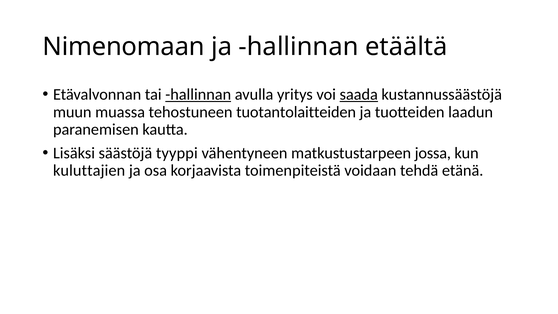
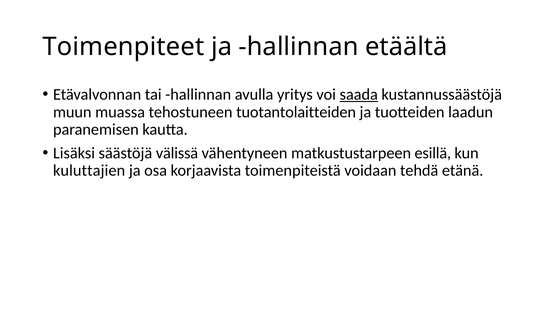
Nimenomaan: Nimenomaan -> Toimenpiteet
hallinnan at (198, 94) underline: present -> none
tyyppi: tyyppi -> välissä
jossa: jossa -> esillä
